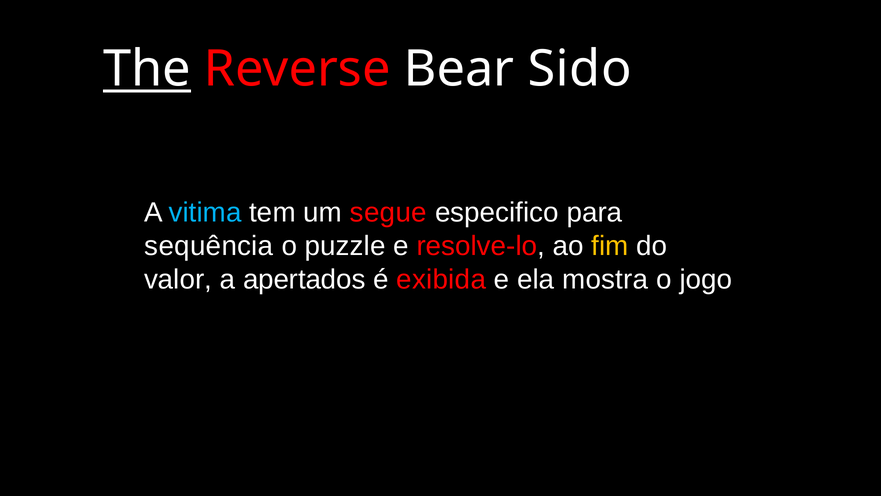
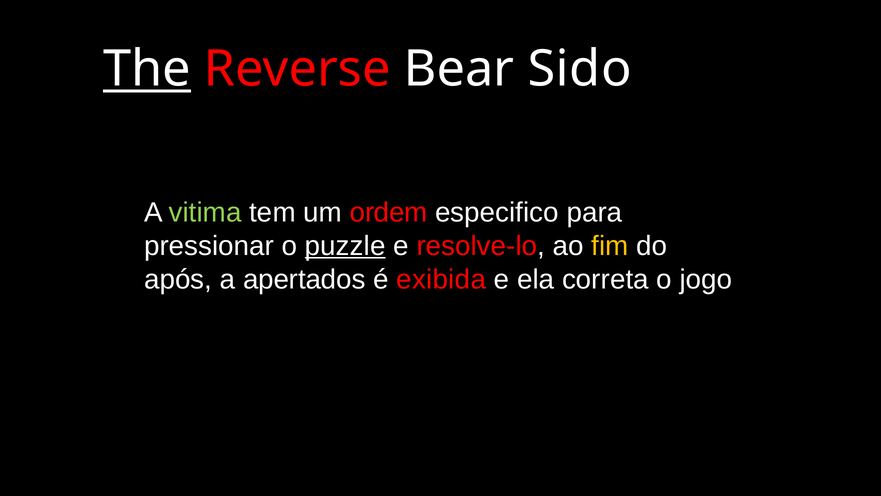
vitima colour: light blue -> light green
segue: segue -> ordem
sequência: sequência -> pressionar
puzzle underline: none -> present
valor: valor -> após
mostra: mostra -> correta
